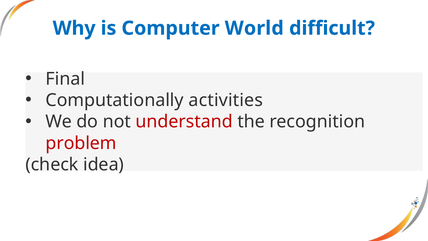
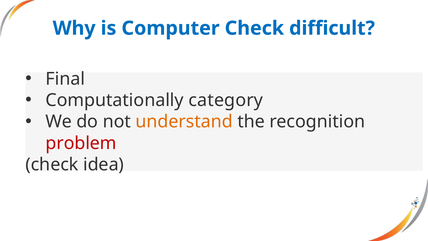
Computer World: World -> Check
activities: activities -> category
understand colour: red -> orange
